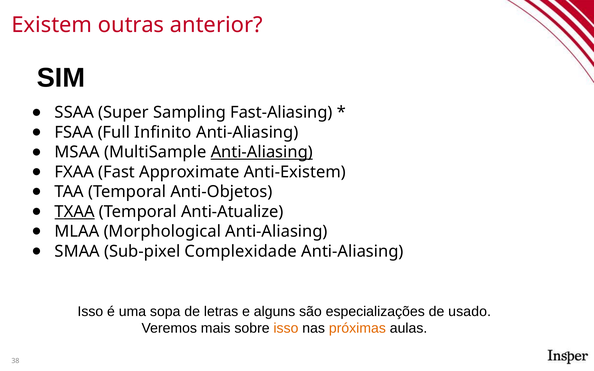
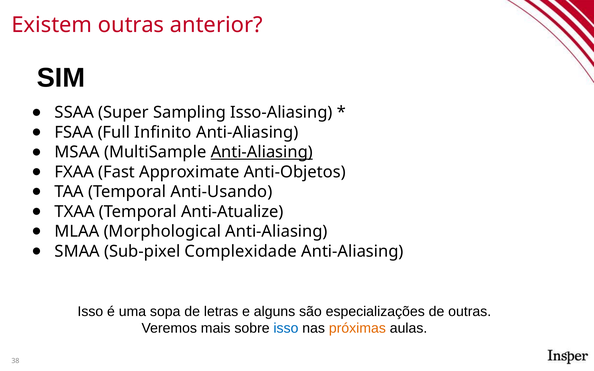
Fast-Aliasing: Fast-Aliasing -> Isso-Aliasing
Anti-Existem: Anti-Existem -> Anti-Objetos
Anti-Objetos: Anti-Objetos -> Anti-Usando
TXAA underline: present -> none
de usado: usado -> outras
isso at (286, 328) colour: orange -> blue
